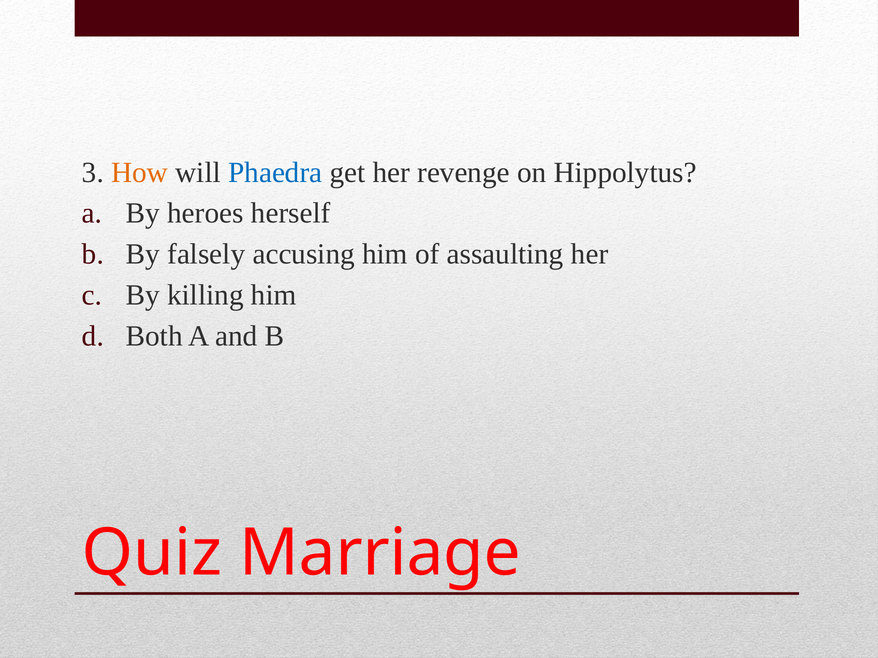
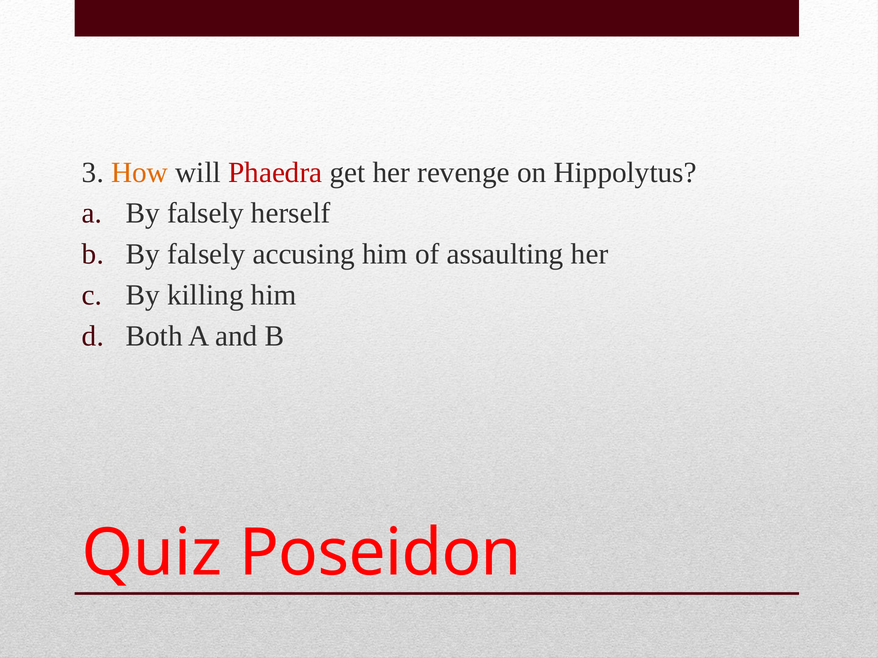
Phaedra colour: blue -> red
a By heroes: heroes -> falsely
Marriage: Marriage -> Poseidon
